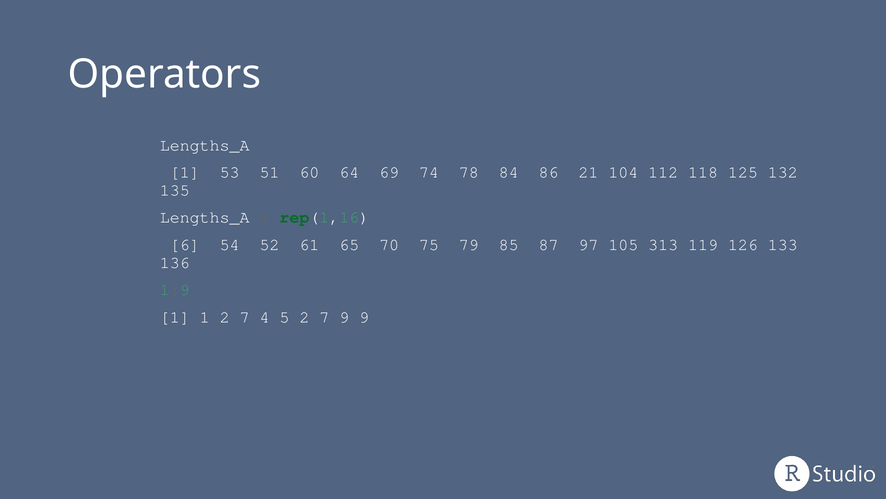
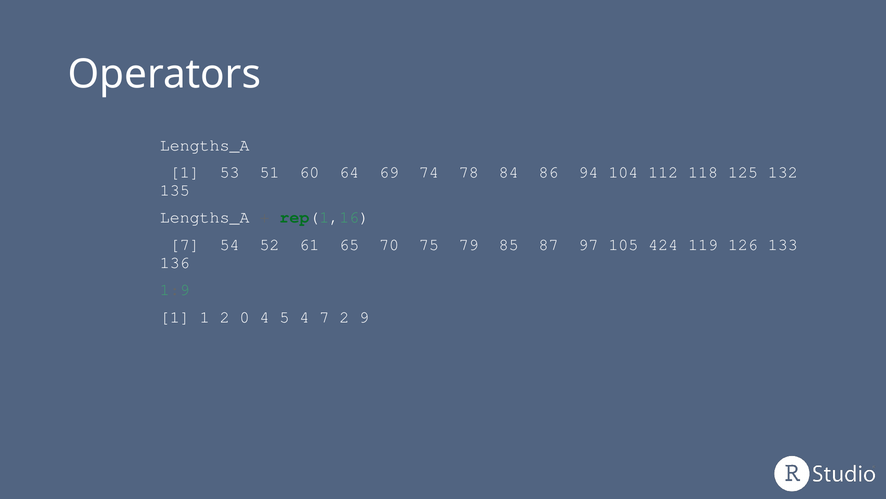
21: 21 -> 94
6 at (185, 244): 6 -> 7
313: 313 -> 424
1 2 7: 7 -> 0
5 2: 2 -> 4
7 9: 9 -> 2
